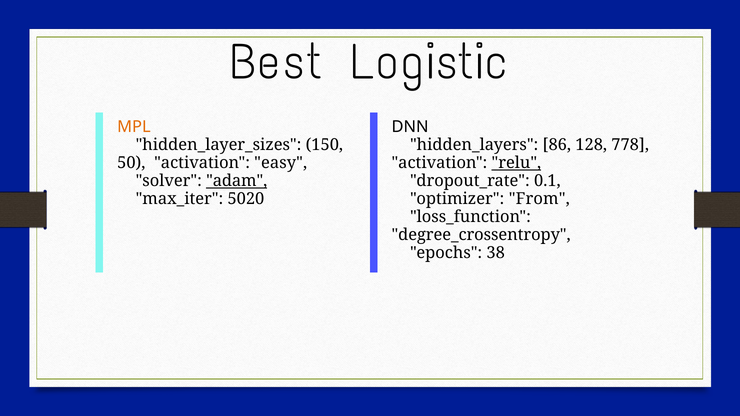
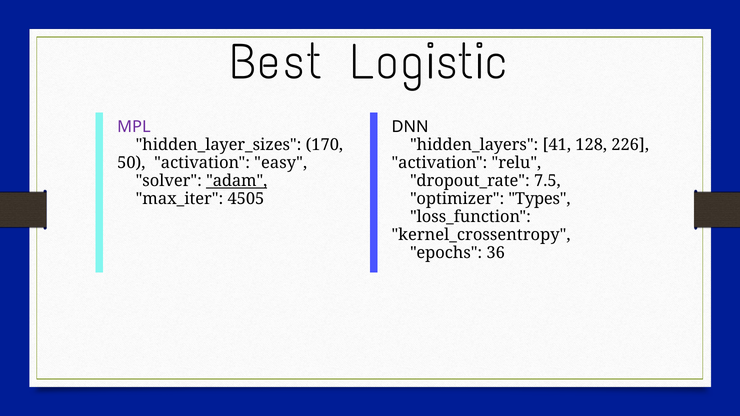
MPL colour: orange -> purple
150: 150 -> 170
86: 86 -> 41
778: 778 -> 226
relu underline: present -> none
0.1: 0.1 -> 7.5
5020: 5020 -> 4505
From: From -> Types
degree_crossentropy: degree_crossentropy -> kernel_crossentropy
38: 38 -> 36
